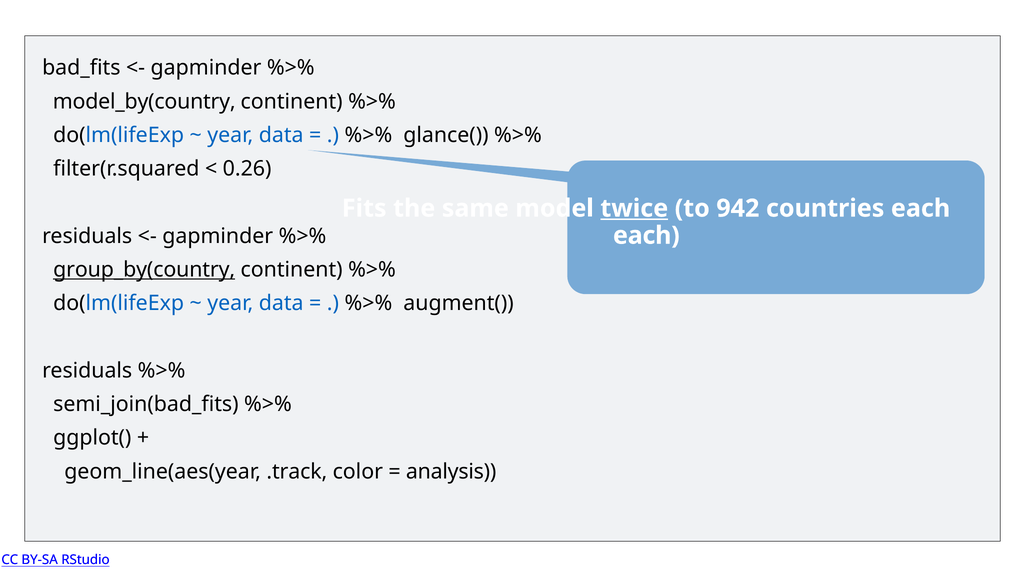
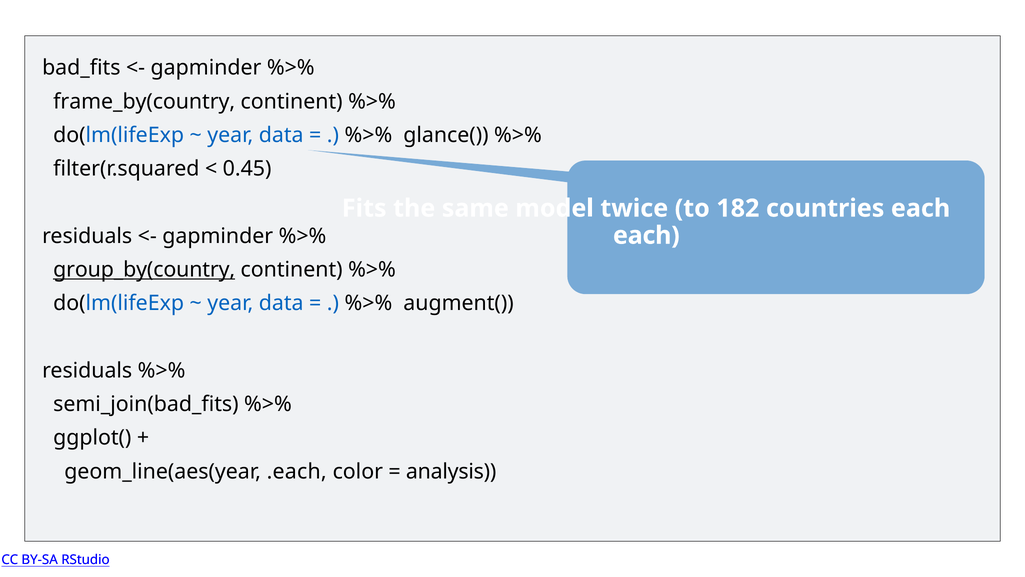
model_by(country: model_by(country -> frame_by(country
0.26: 0.26 -> 0.45
twice underline: present -> none
942: 942 -> 182
.track: .track -> .each
